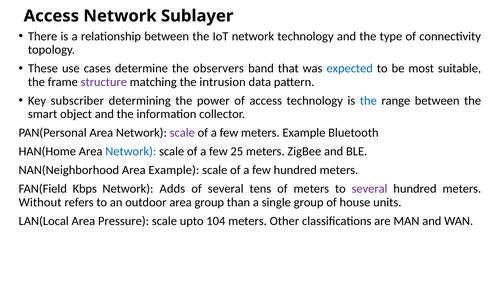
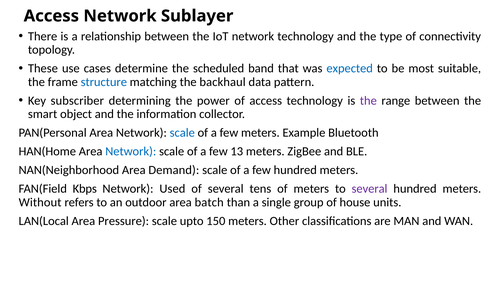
observers: observers -> scheduled
structure colour: purple -> blue
intrusion: intrusion -> backhaul
the at (368, 101) colour: blue -> purple
scale at (182, 133) colour: purple -> blue
25: 25 -> 13
Area Example: Example -> Demand
Adds: Adds -> Used
area group: group -> batch
104: 104 -> 150
